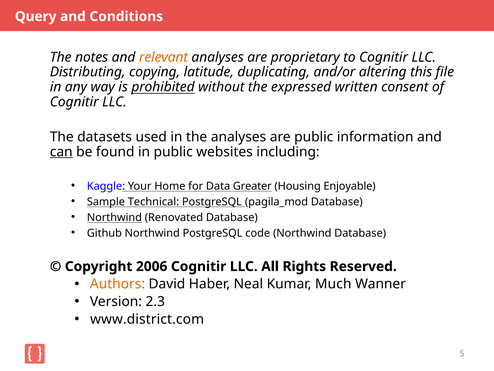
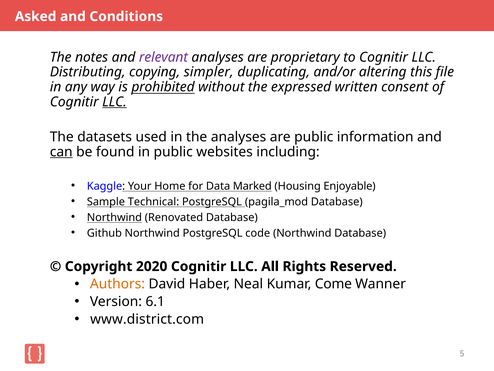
Query: Query -> Asked
relevant colour: orange -> purple
latitude: latitude -> simpler
LLC at (114, 102) underline: none -> present
Greater: Greater -> Marked
2006: 2006 -> 2020
Much: Much -> Come
2.3: 2.3 -> 6.1
